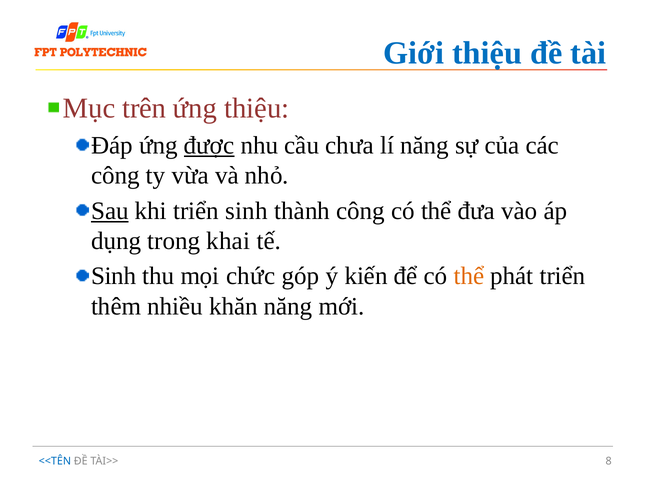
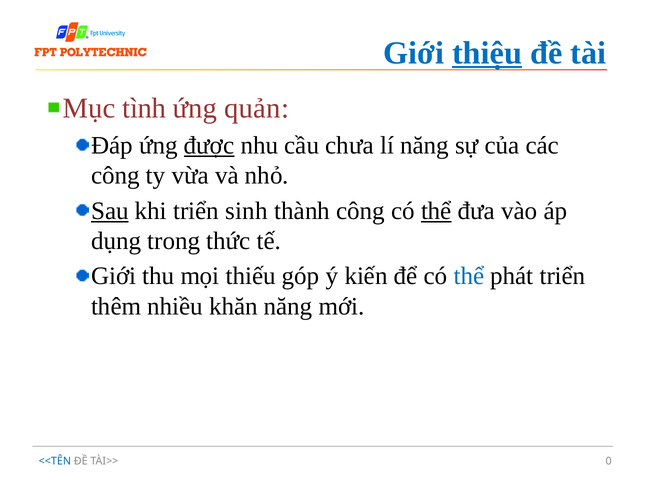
thiệu at (487, 53) underline: none -> present
trên: trên -> tình
ứng thiệu: thiệu -> quản
thể at (436, 211) underline: none -> present
khai: khai -> thức
Sinh at (114, 276): Sinh -> Giới
chức: chức -> thiếu
thể at (469, 276) colour: orange -> blue
8: 8 -> 0
